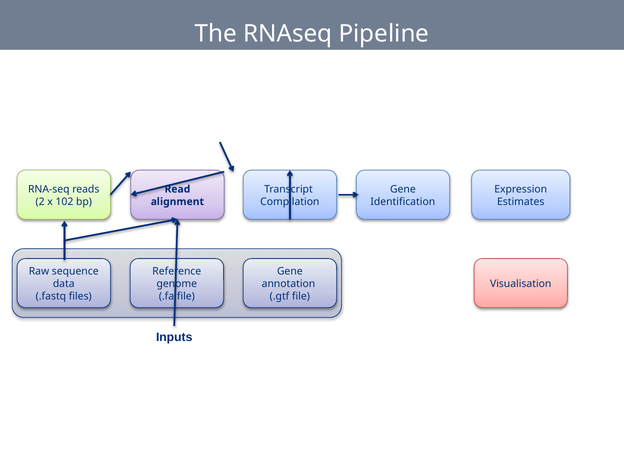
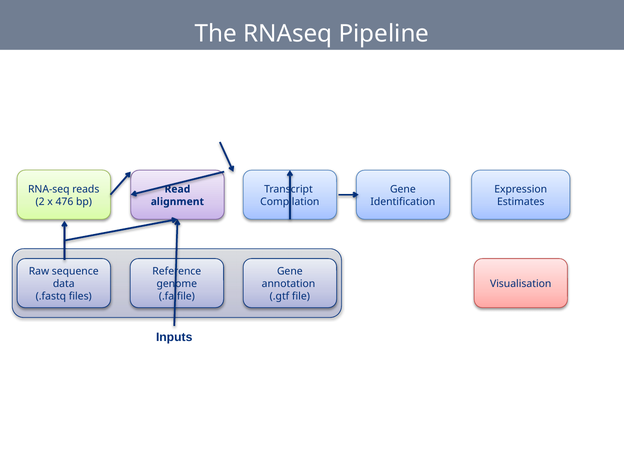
102: 102 -> 476
